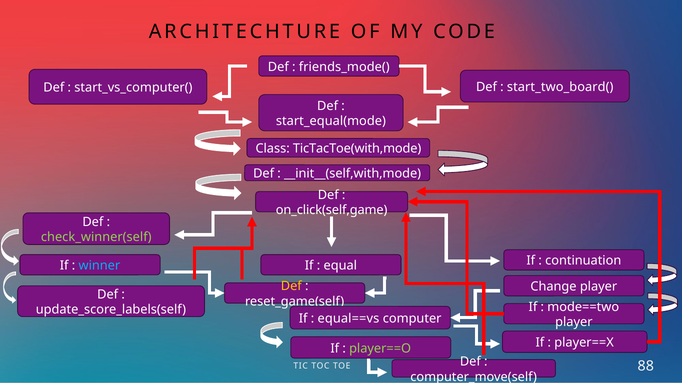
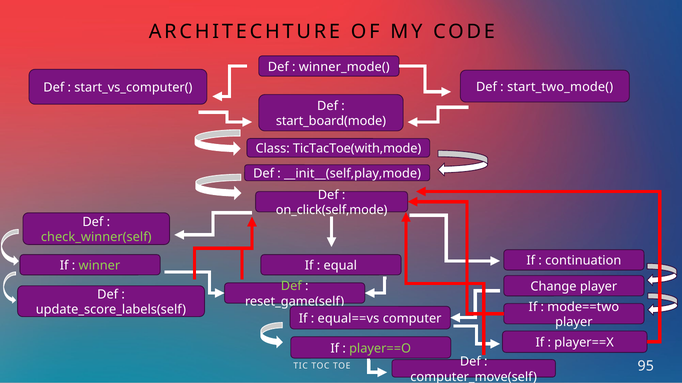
friends_mode(: friends_mode( -> winner_mode(
start_two_board(: start_two_board( -> start_two_mode(
start_equal(mode: start_equal(mode -> start_board(mode
__init__(self,with,mode: __init__(self,with,mode -> __init__(self,play,mode
on_click(self,game: on_click(self,game -> on_click(self,mode
winner colour: light blue -> light green
Def at (291, 287) colour: yellow -> light green
88: 88 -> 95
